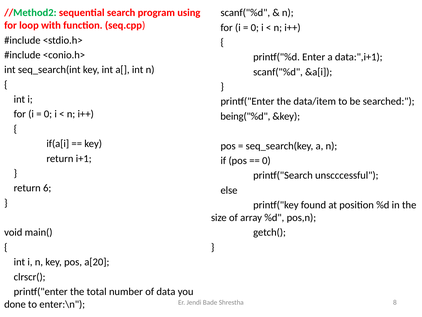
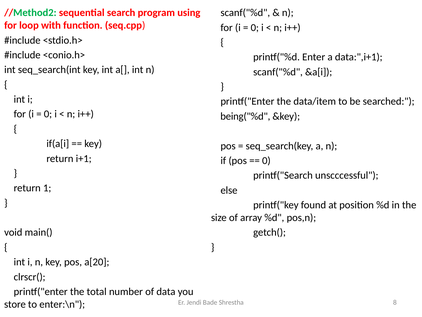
6: 6 -> 1
done: done -> store
